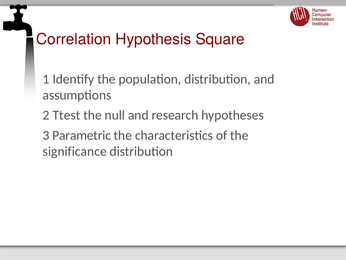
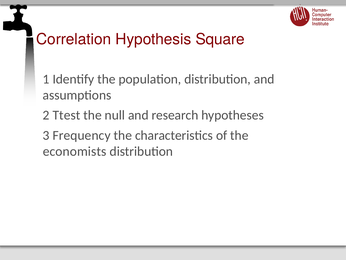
Parametric: Parametric -> Frequency
significance: significance -> economists
